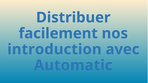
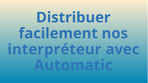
introduction: introduction -> interpréteur
